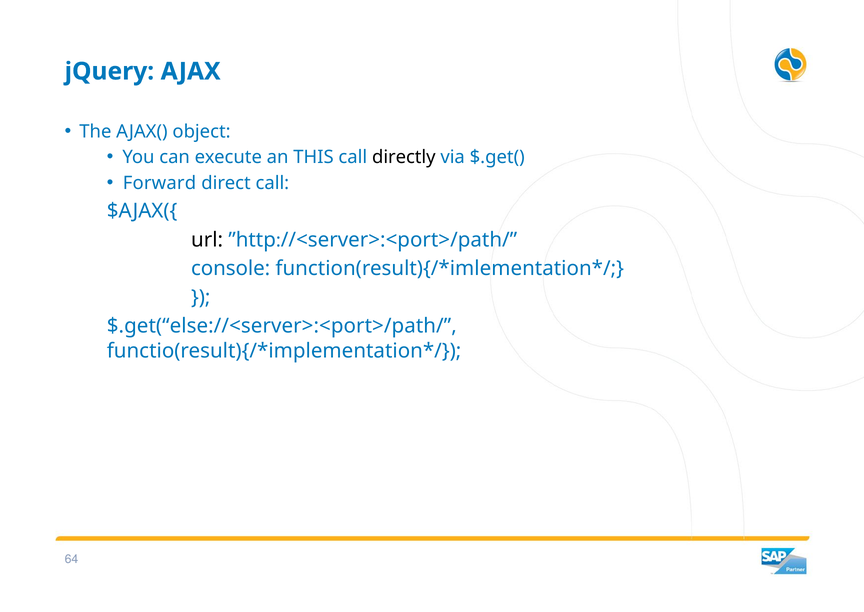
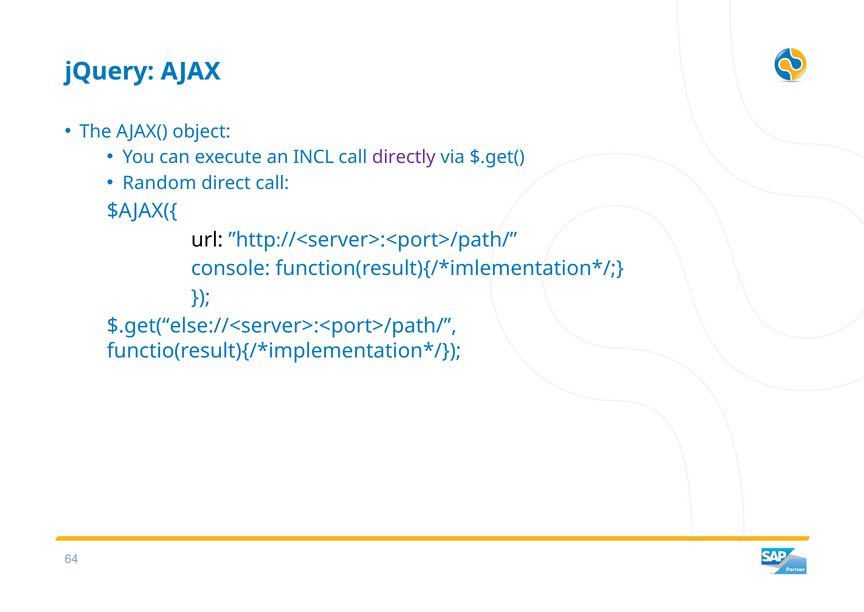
THIS: THIS -> INCL
directly colour: black -> purple
Forward: Forward -> Random
